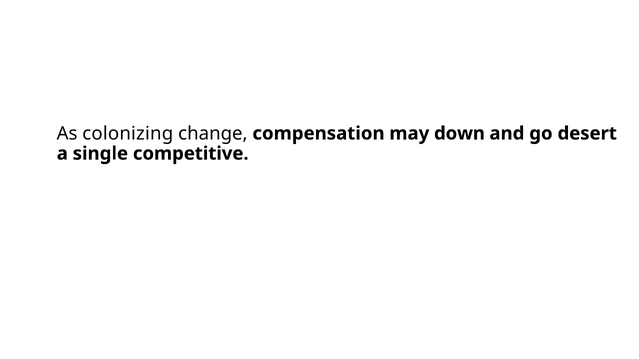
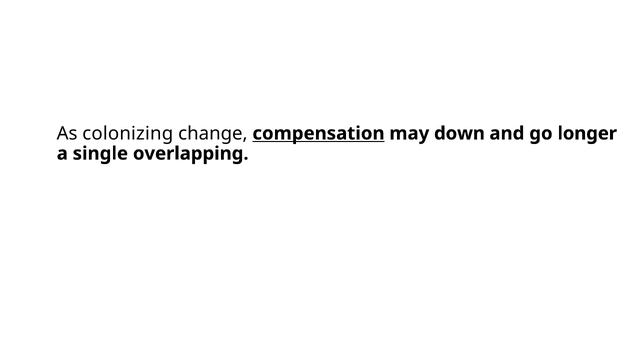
compensation underline: none -> present
desert: desert -> longer
competitive: competitive -> overlapping
